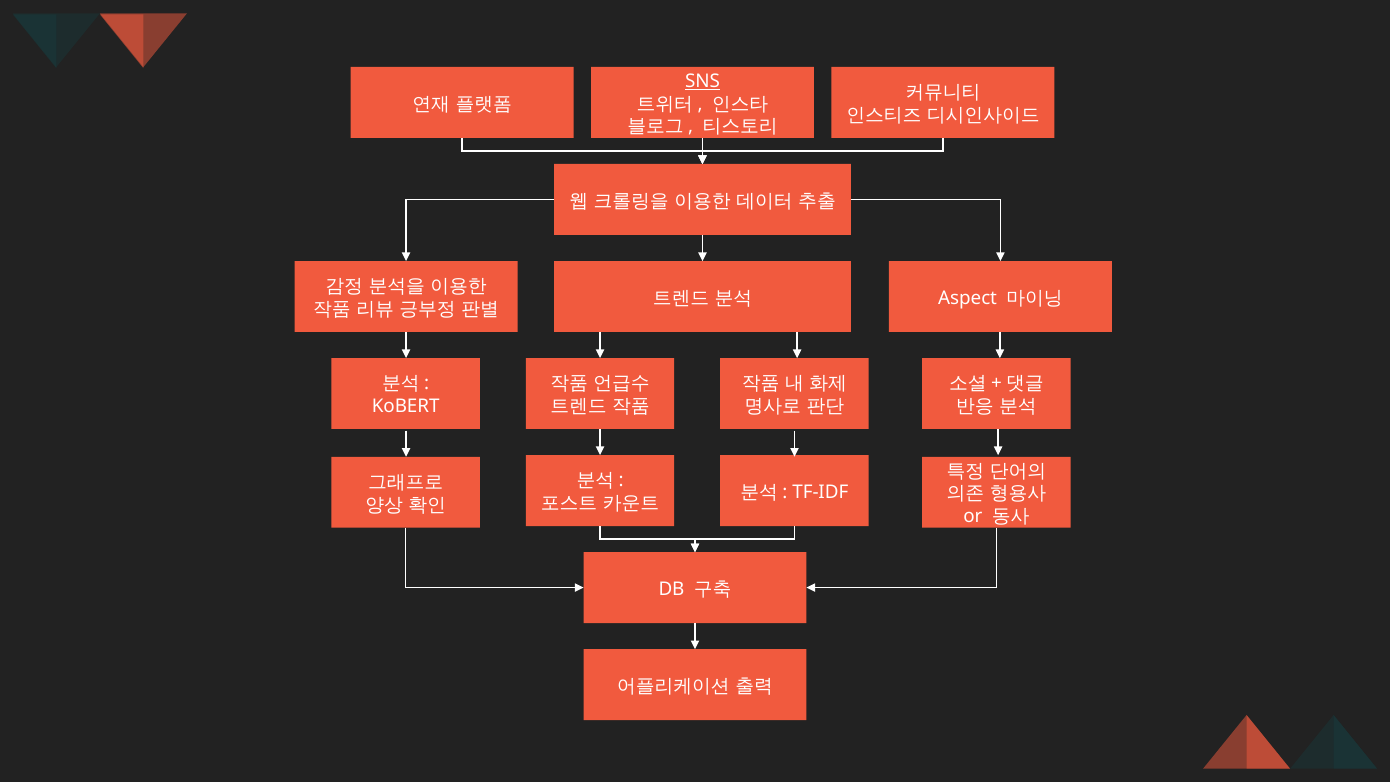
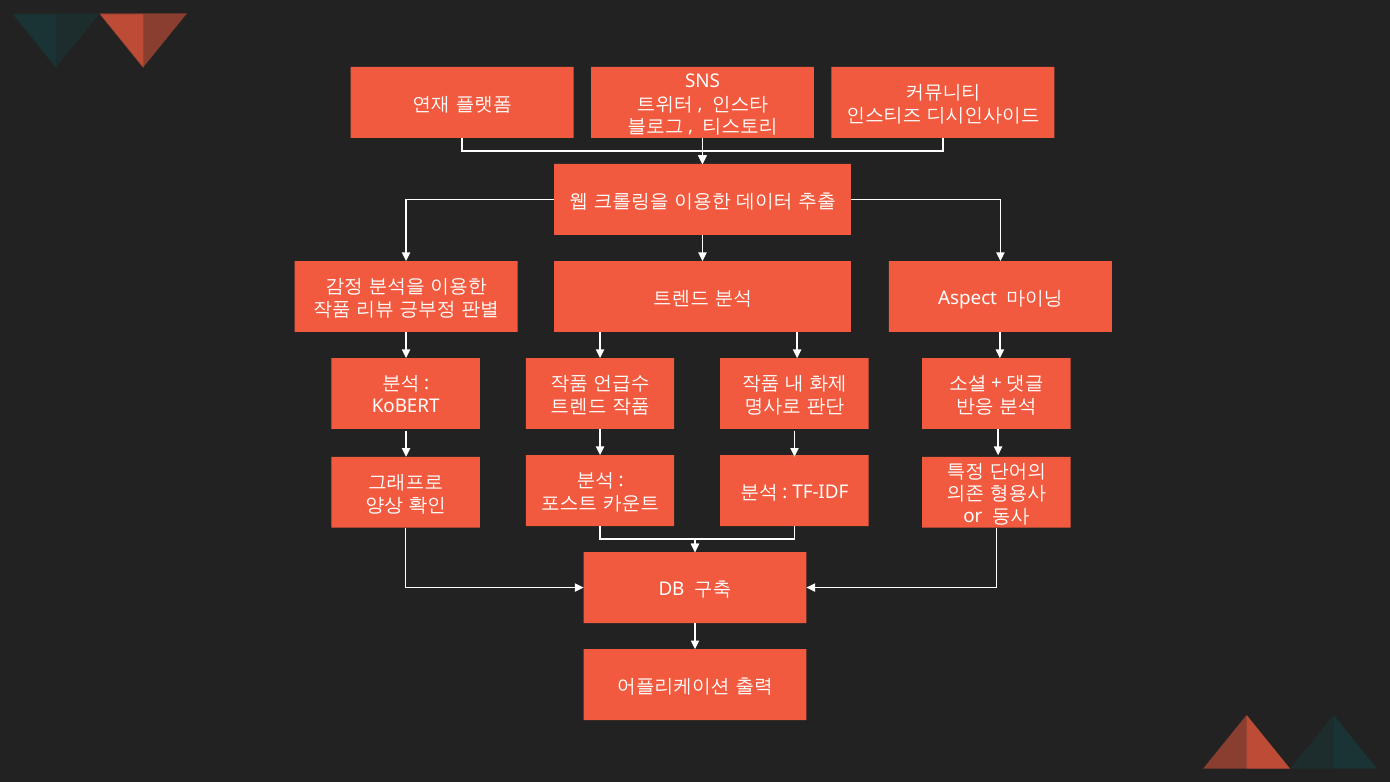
SNS underline: present -> none
